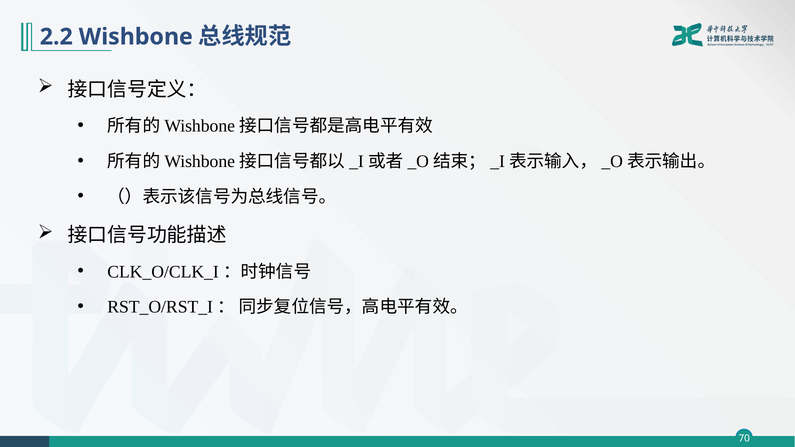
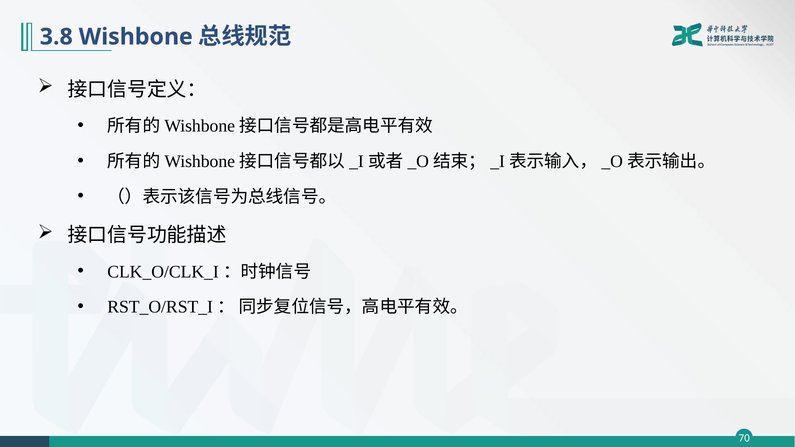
2.2: 2.2 -> 3.8
